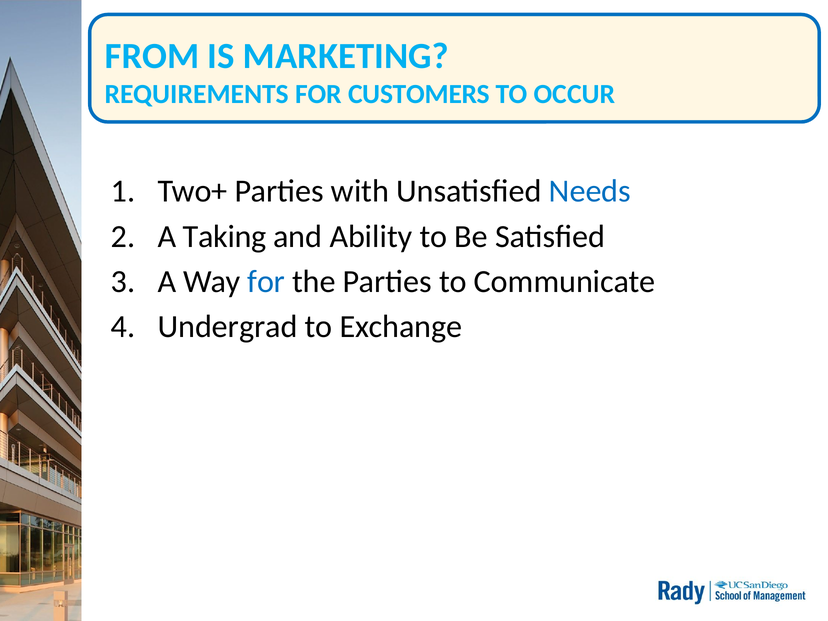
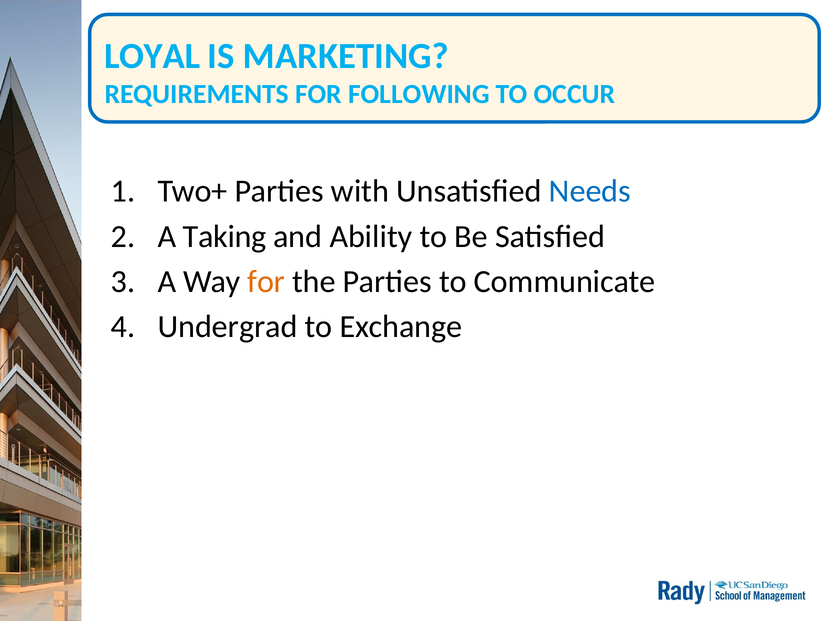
FROM: FROM -> LOYAL
CUSTOMERS: CUSTOMERS -> FOLLOWING
for at (266, 282) colour: blue -> orange
